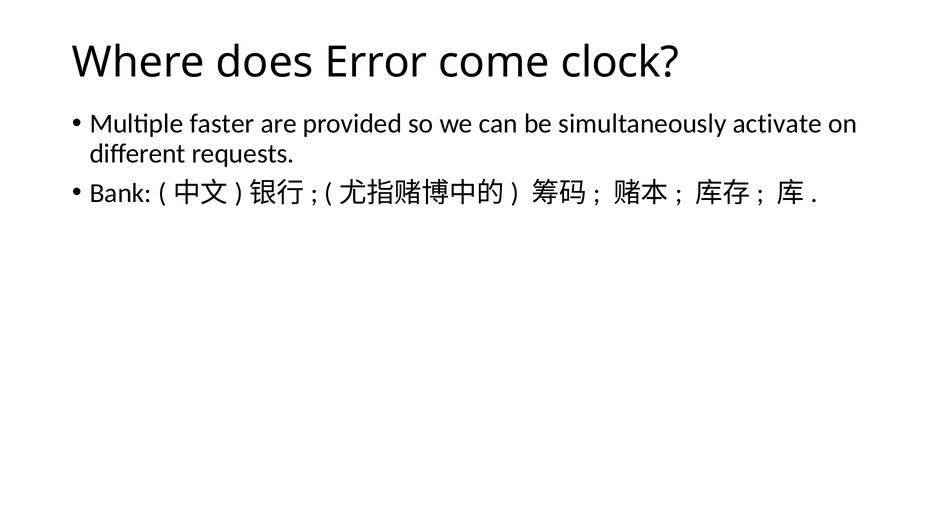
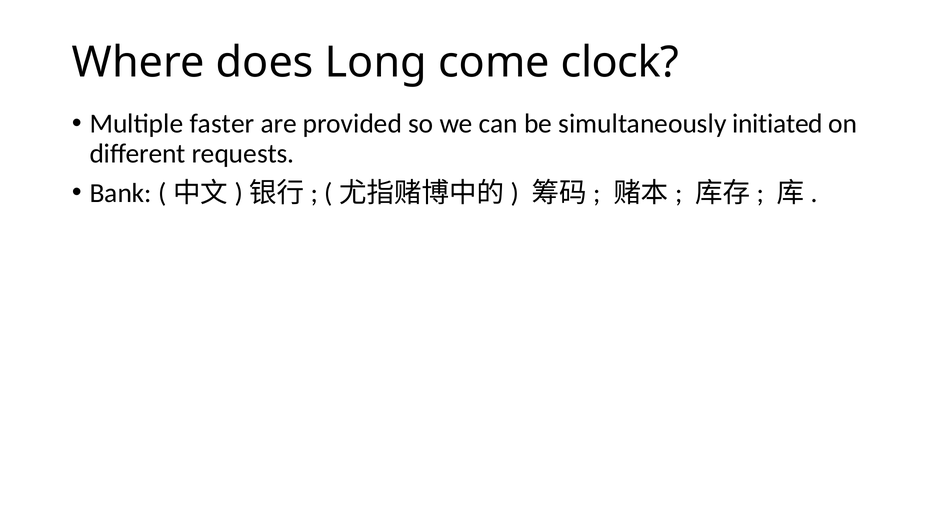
Error: Error -> Long
activate: activate -> initiated
